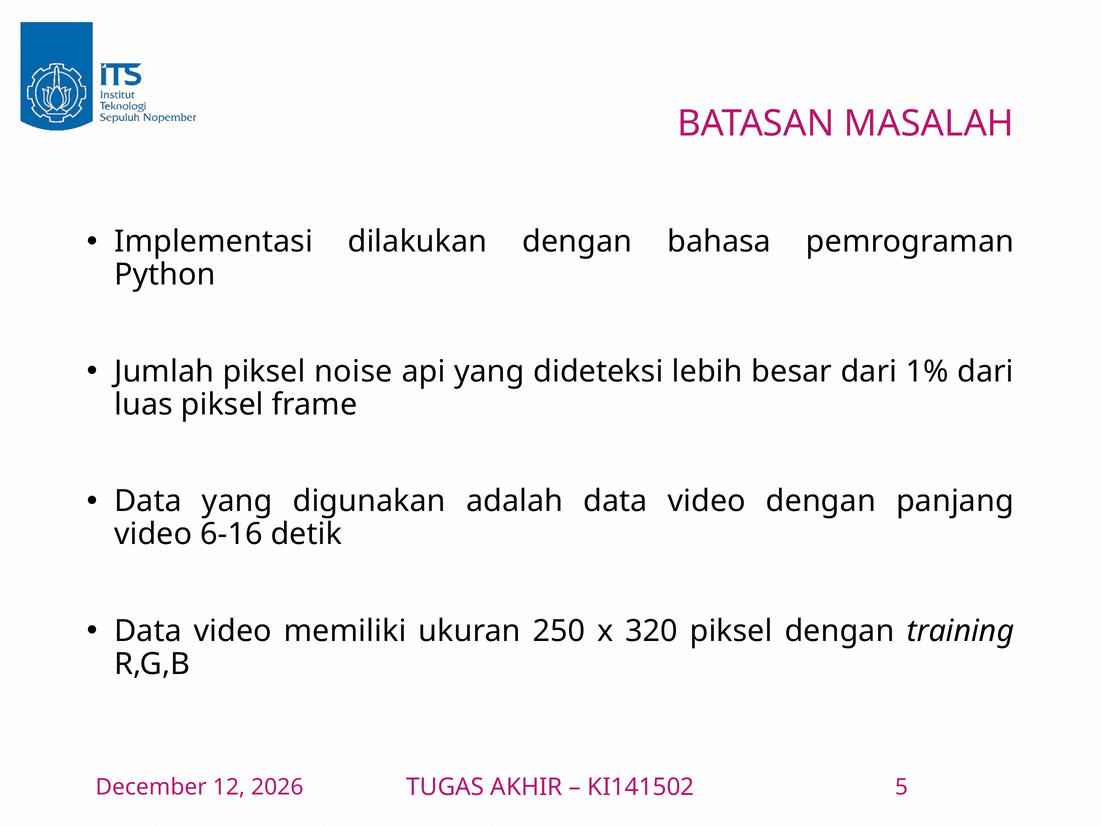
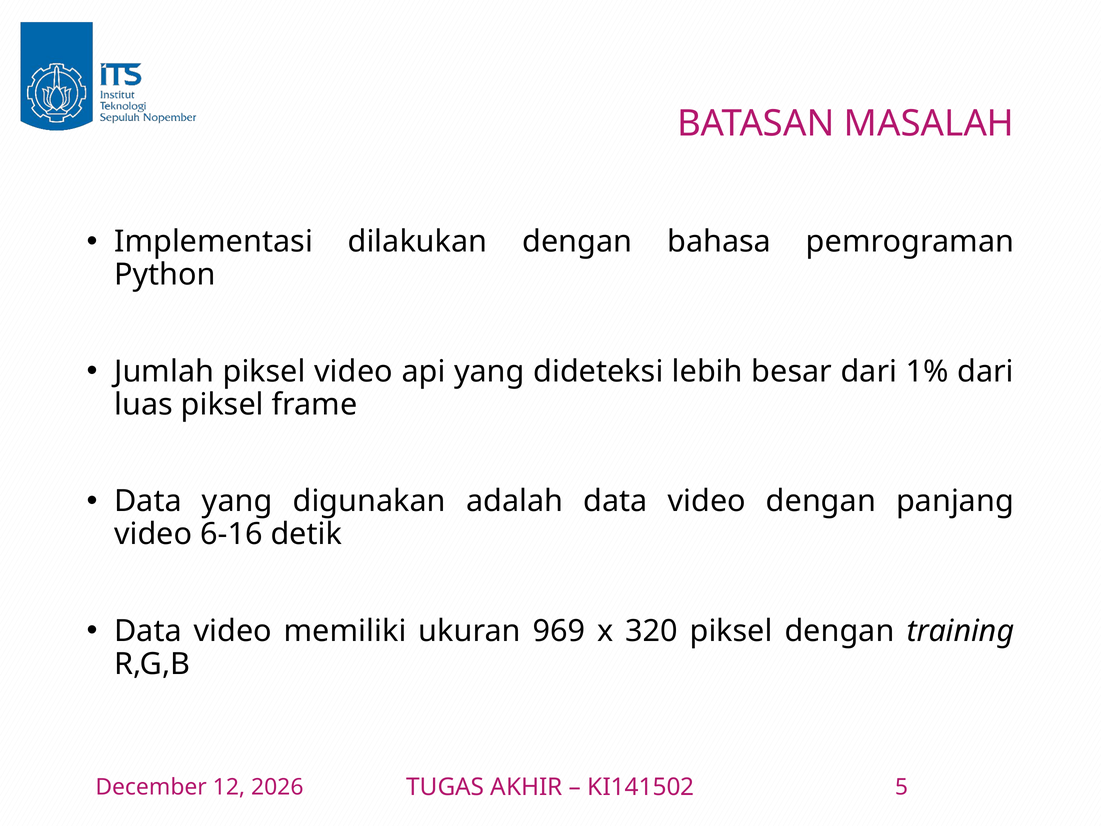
piksel noise: noise -> video
250: 250 -> 969
